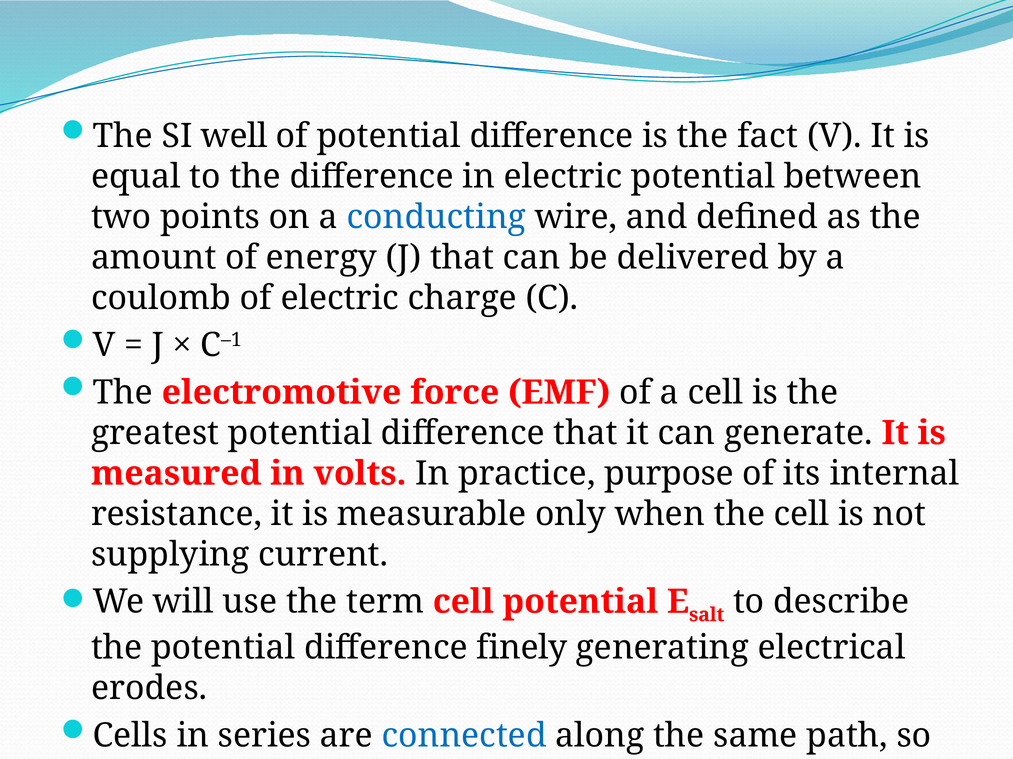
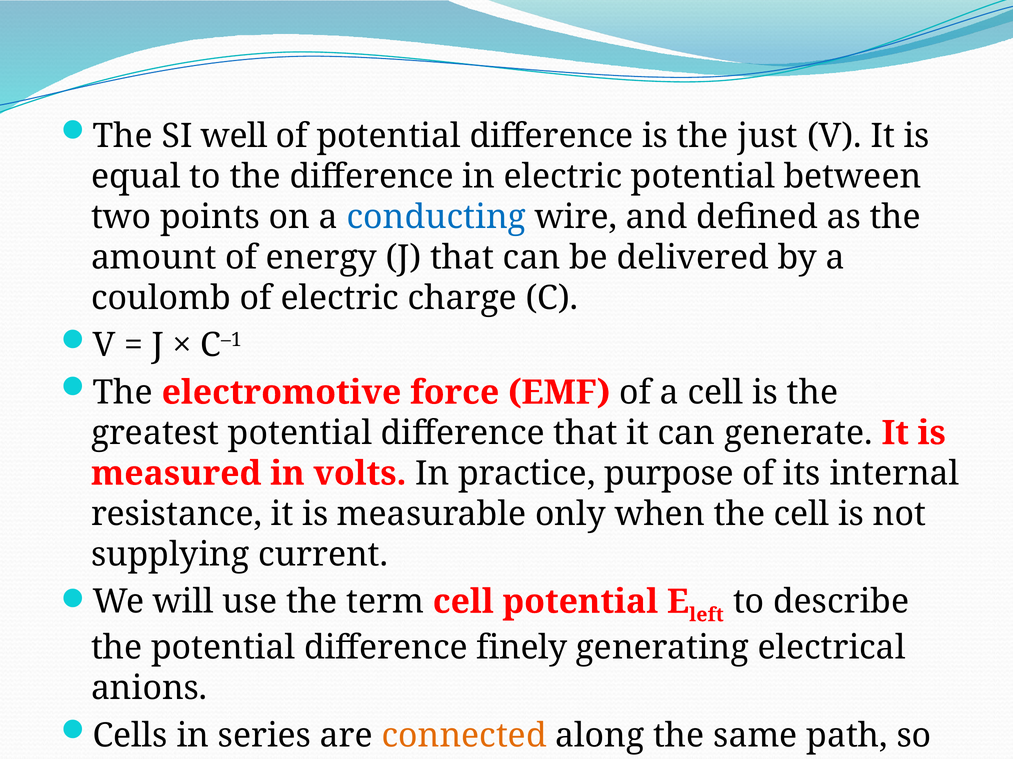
fact: fact -> just
salt: salt -> left
erodes: erodes -> anions
connected colour: blue -> orange
